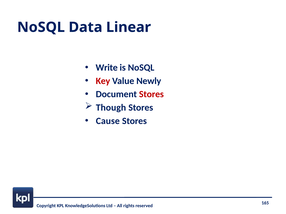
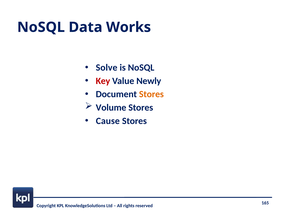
Linear: Linear -> Works
Write: Write -> Solve
Stores at (151, 94) colour: red -> orange
Though: Though -> Volume
